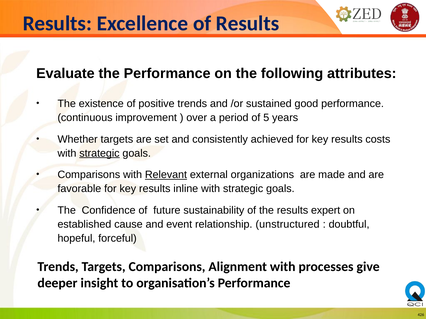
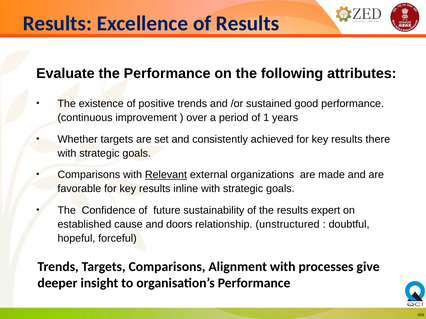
5: 5 -> 1
costs: costs -> there
strategic at (99, 153) underline: present -> none
event: event -> doors
